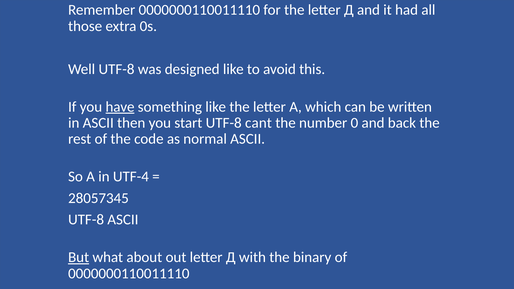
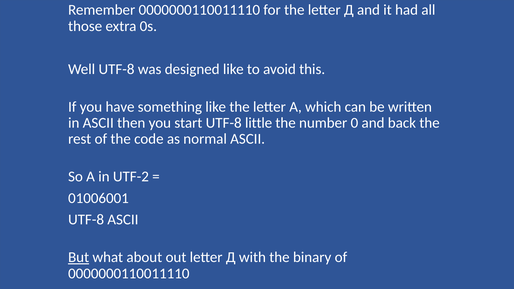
have underline: present -> none
cant: cant -> little
UTF-4: UTF-4 -> UTF-2
28057345: 28057345 -> 01006001
